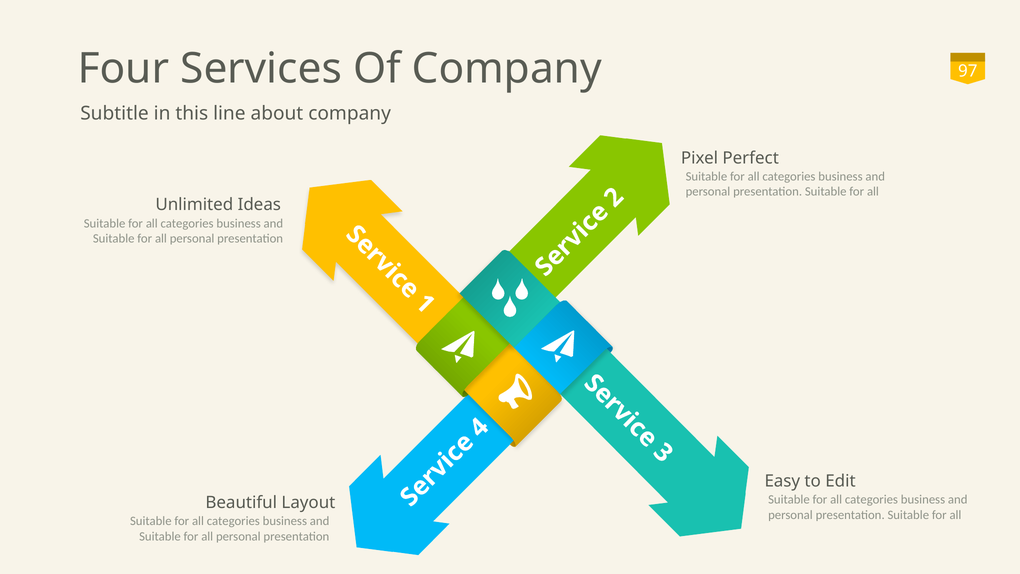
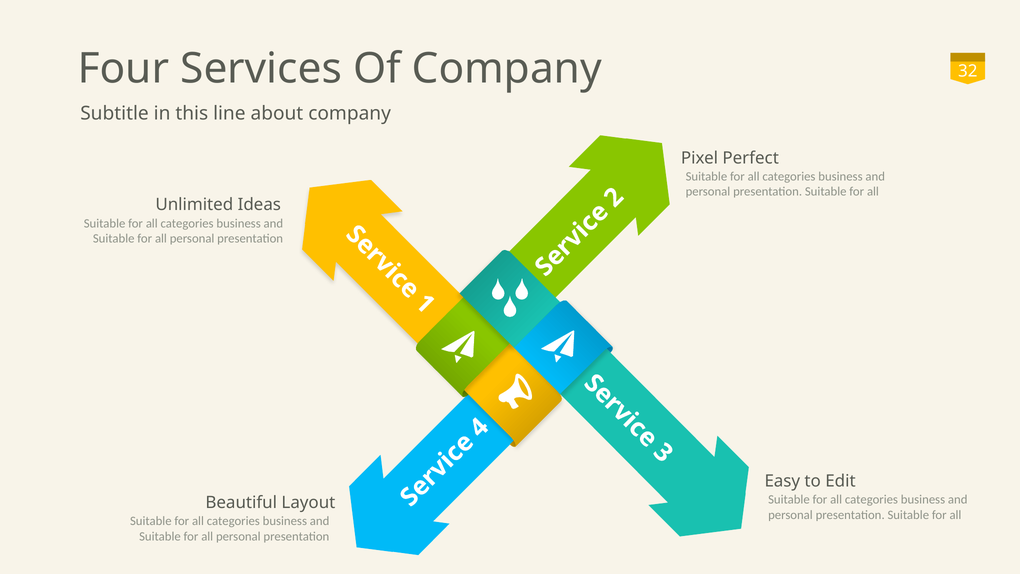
97: 97 -> 32
